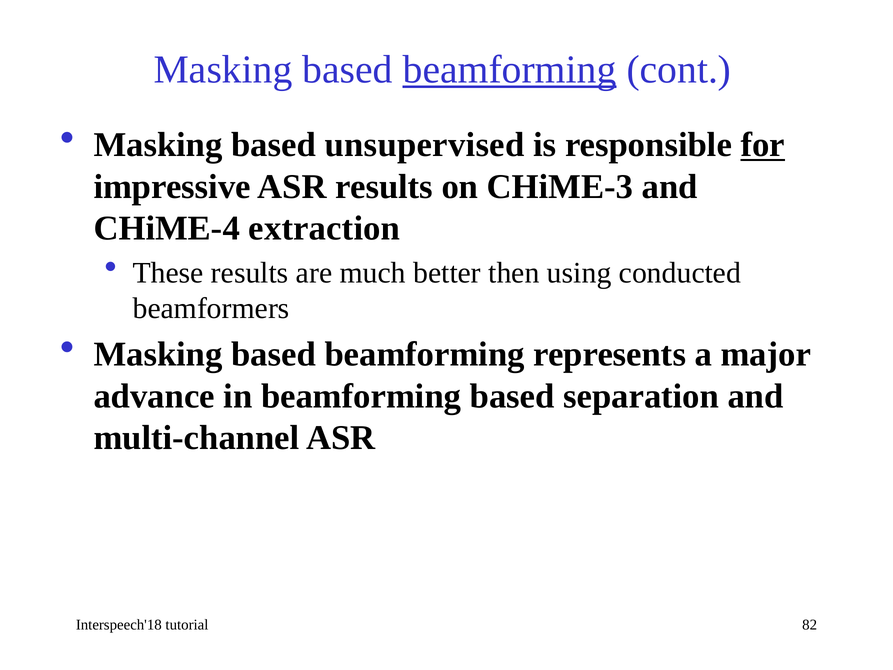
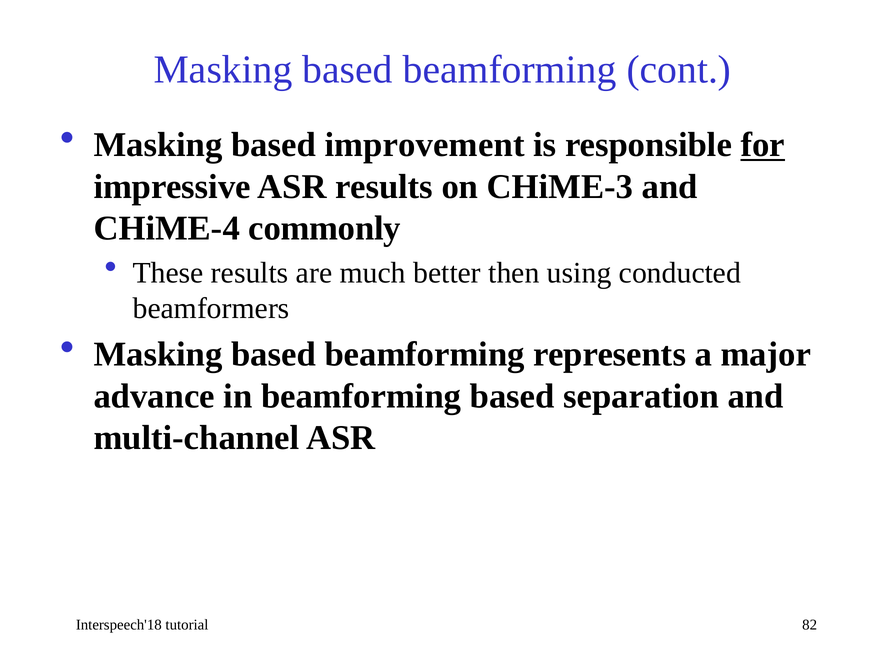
beamforming at (510, 70) underline: present -> none
unsupervised: unsupervised -> improvement
extraction: extraction -> commonly
